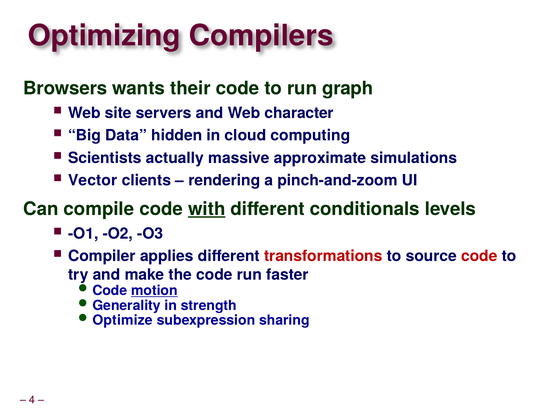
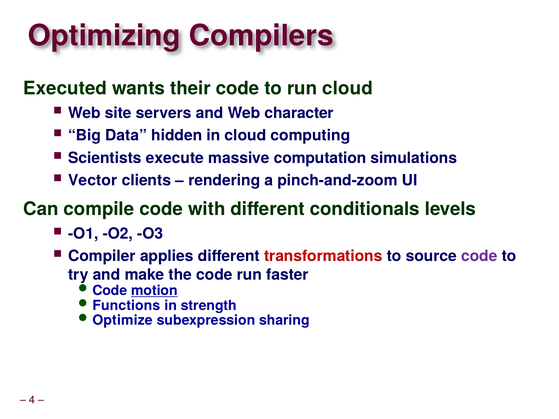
Browsers: Browsers -> Executed
run graph: graph -> cloud
actually: actually -> execute
approximate: approximate -> computation
with underline: present -> none
code at (479, 256) colour: red -> purple
Generality: Generality -> Functions
